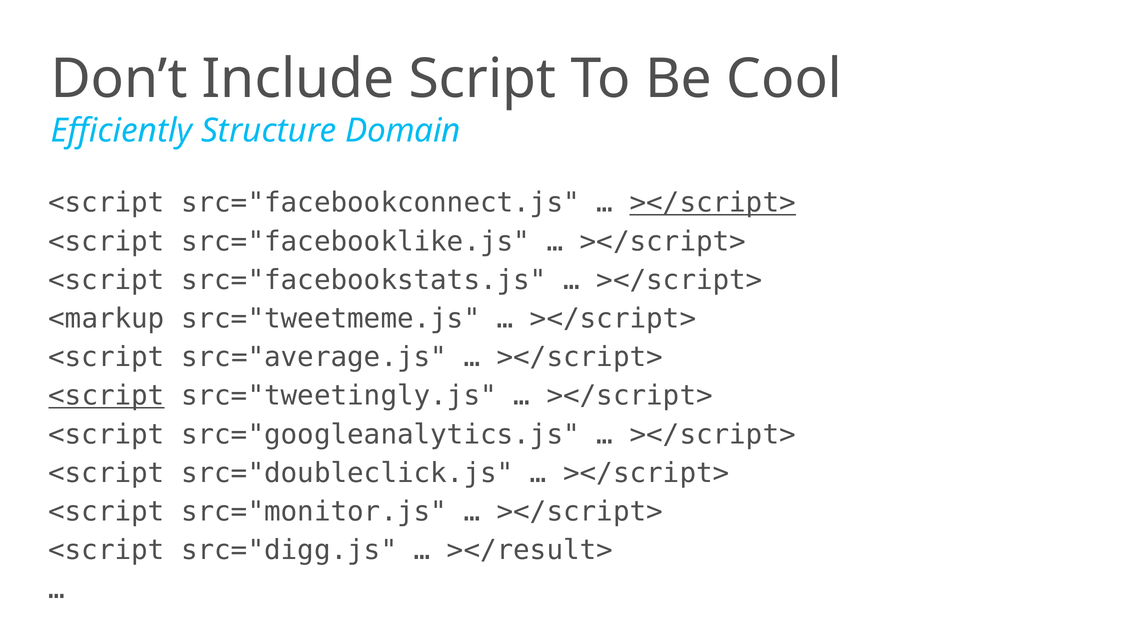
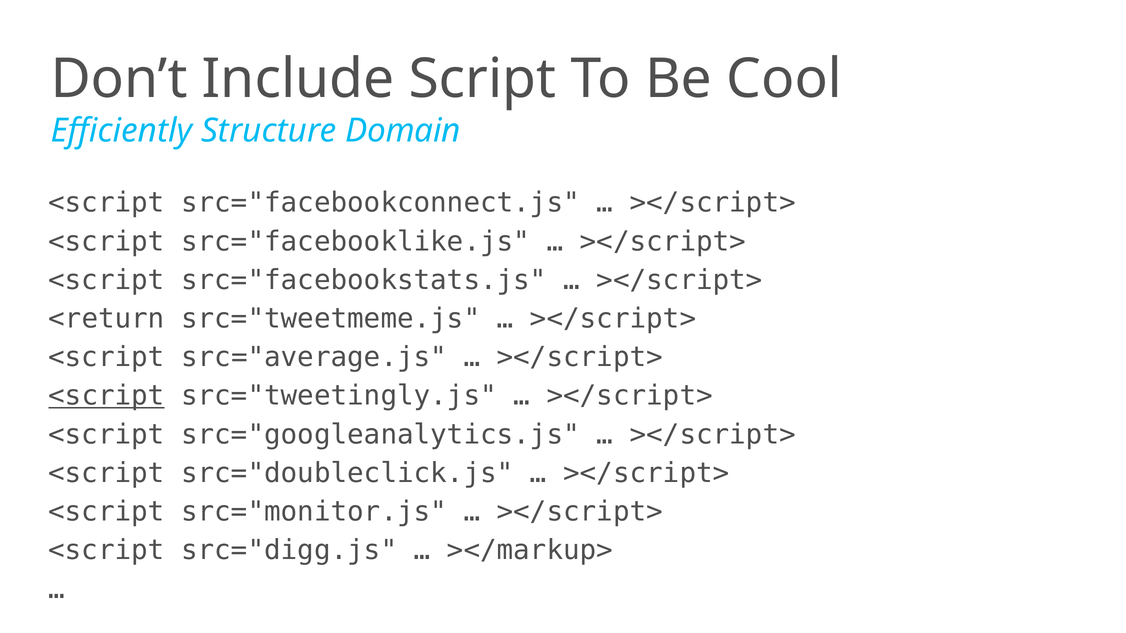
></script> at (713, 203) underline: present -> none
<markup: <markup -> <return
></result>: ></result> -> ></markup>
